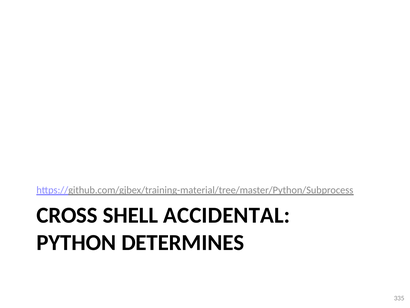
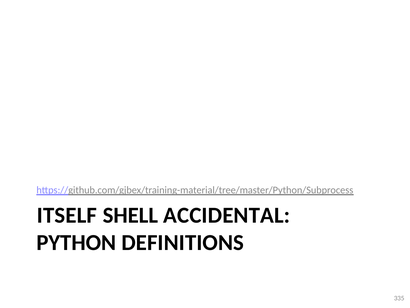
CROSS: CROSS -> ITSELF
DETERMINES: DETERMINES -> DEFINITIONS
